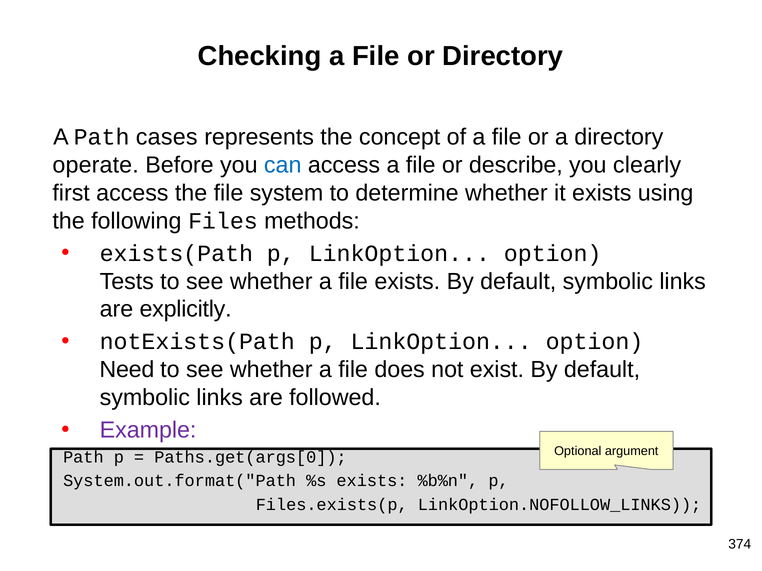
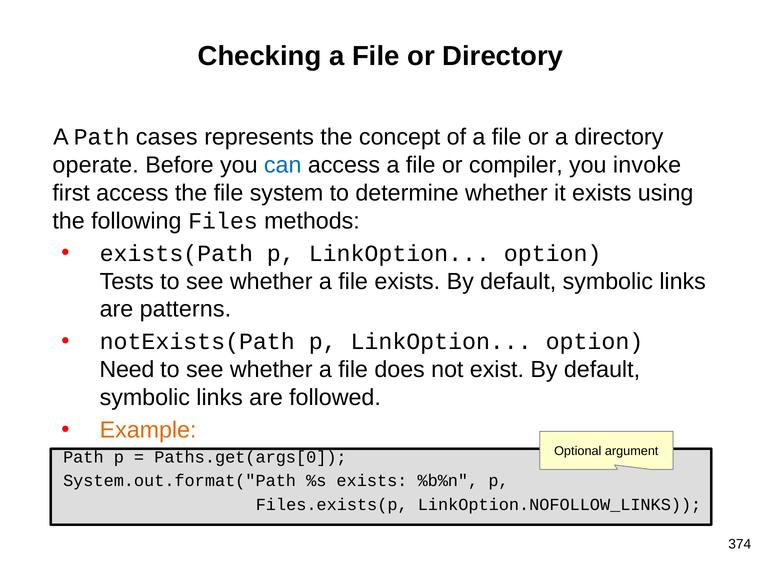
describe: describe -> compiler
clearly: clearly -> invoke
explicitly: explicitly -> patterns
Example colour: purple -> orange
